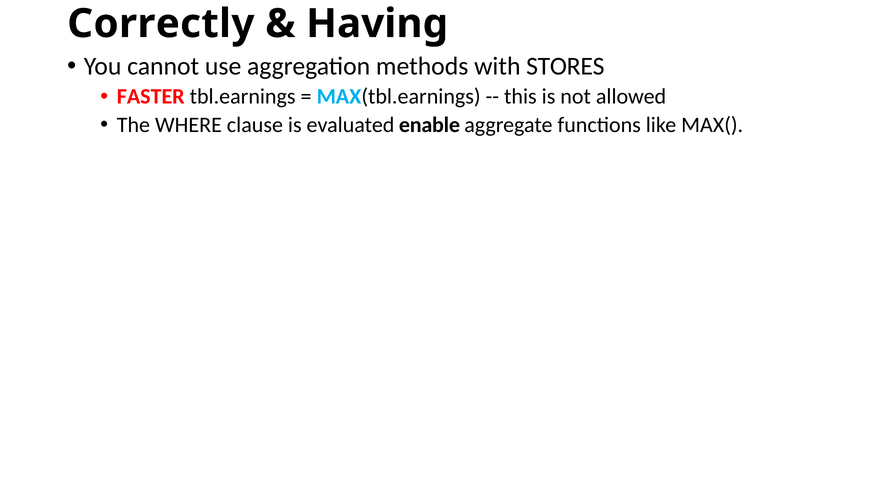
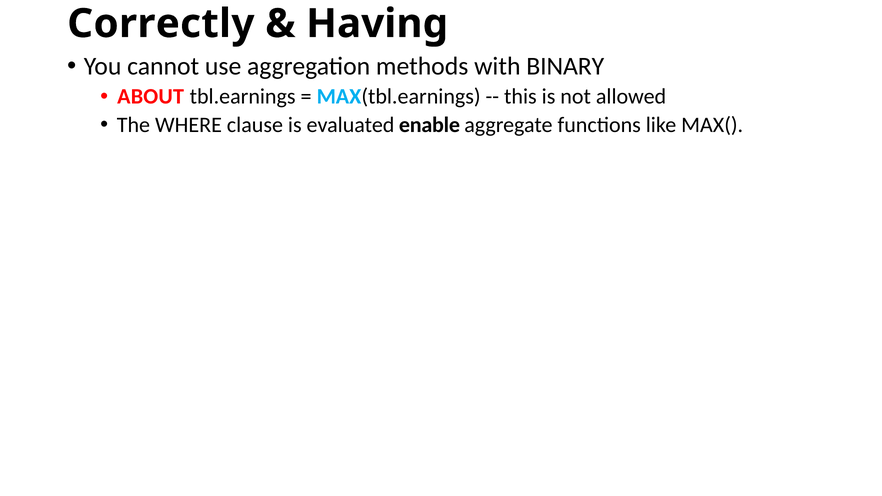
STORES: STORES -> BINARY
FASTER: FASTER -> ABOUT
